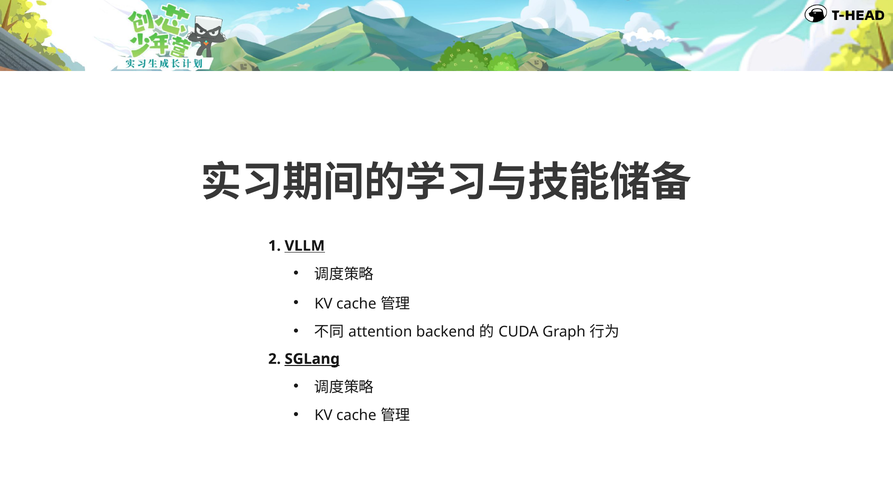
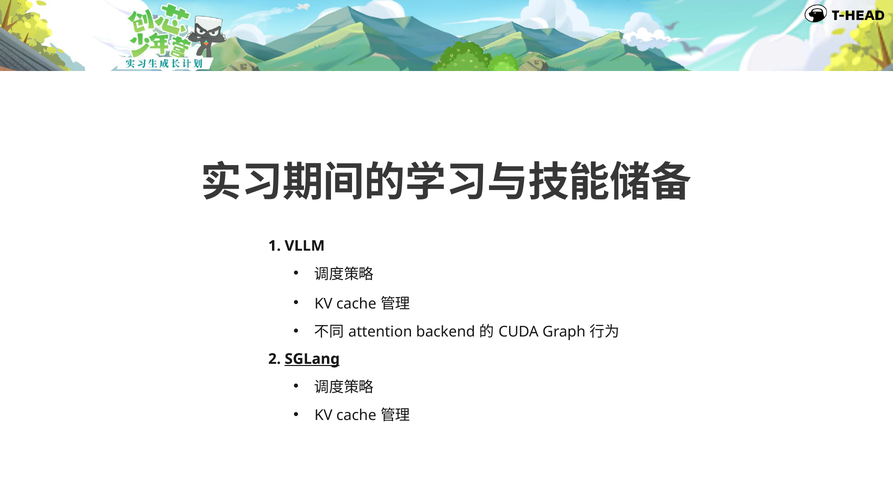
VLLM underline: present -> none
